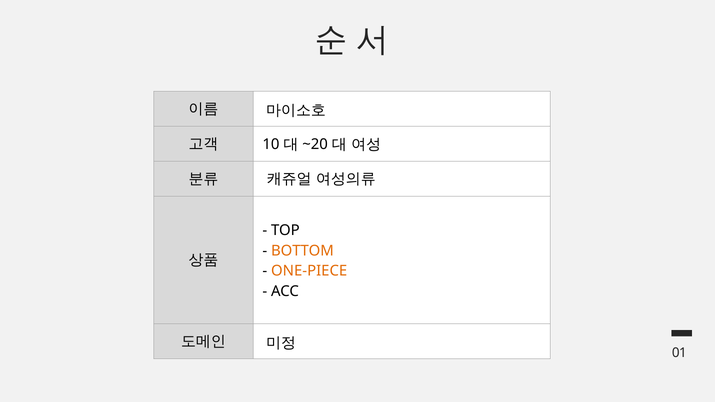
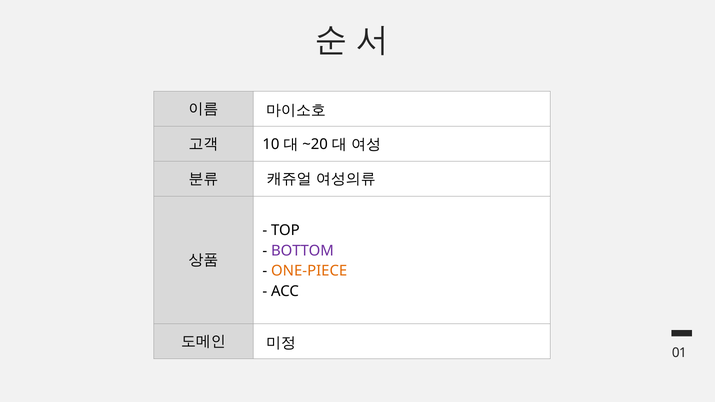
BOTTOM colour: orange -> purple
